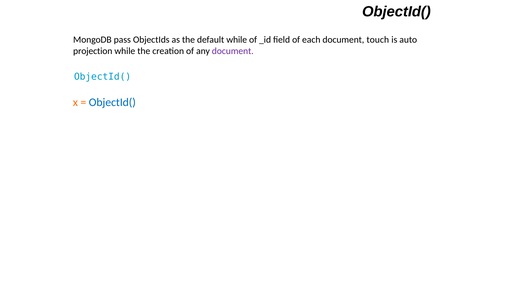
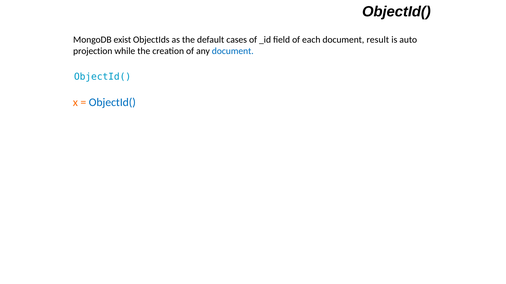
pass: pass -> exist
default while: while -> cases
touch: touch -> result
document at (233, 51) colour: purple -> blue
